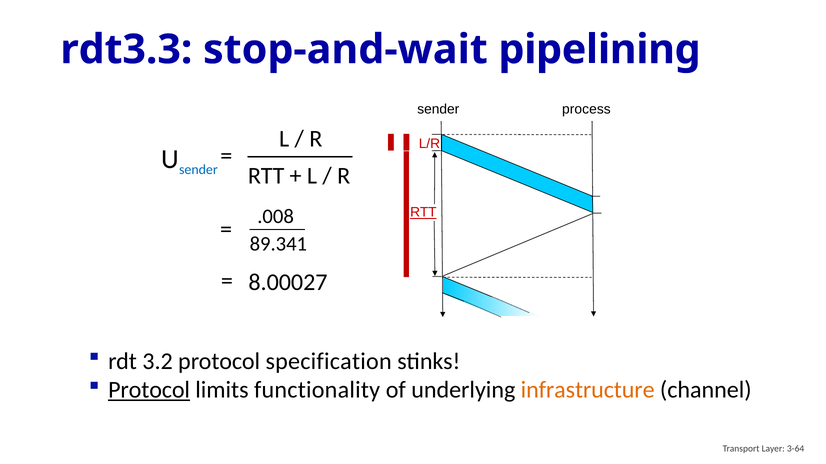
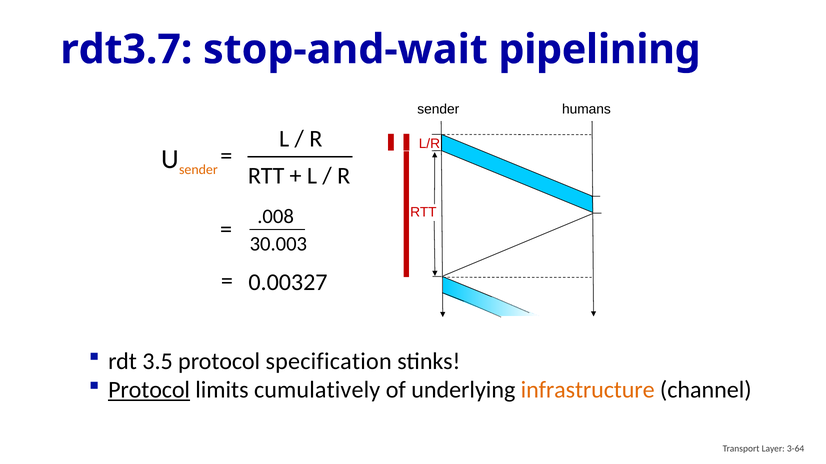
rdt3.3: rdt3.3 -> rdt3.7
process: process -> humans
sender at (198, 170) colour: blue -> orange
RTT at (423, 213) underline: present -> none
89.341: 89.341 -> 30.003
8.00027: 8.00027 -> 0.00327
3.2: 3.2 -> 3.5
functionality: functionality -> cumulatively
